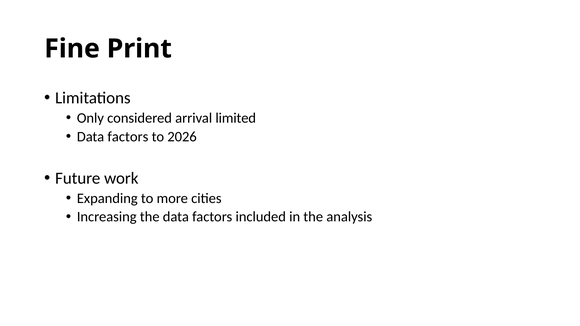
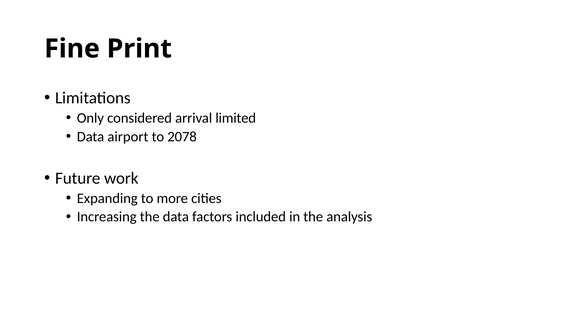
factors at (128, 137): factors -> airport
2026: 2026 -> 2078
